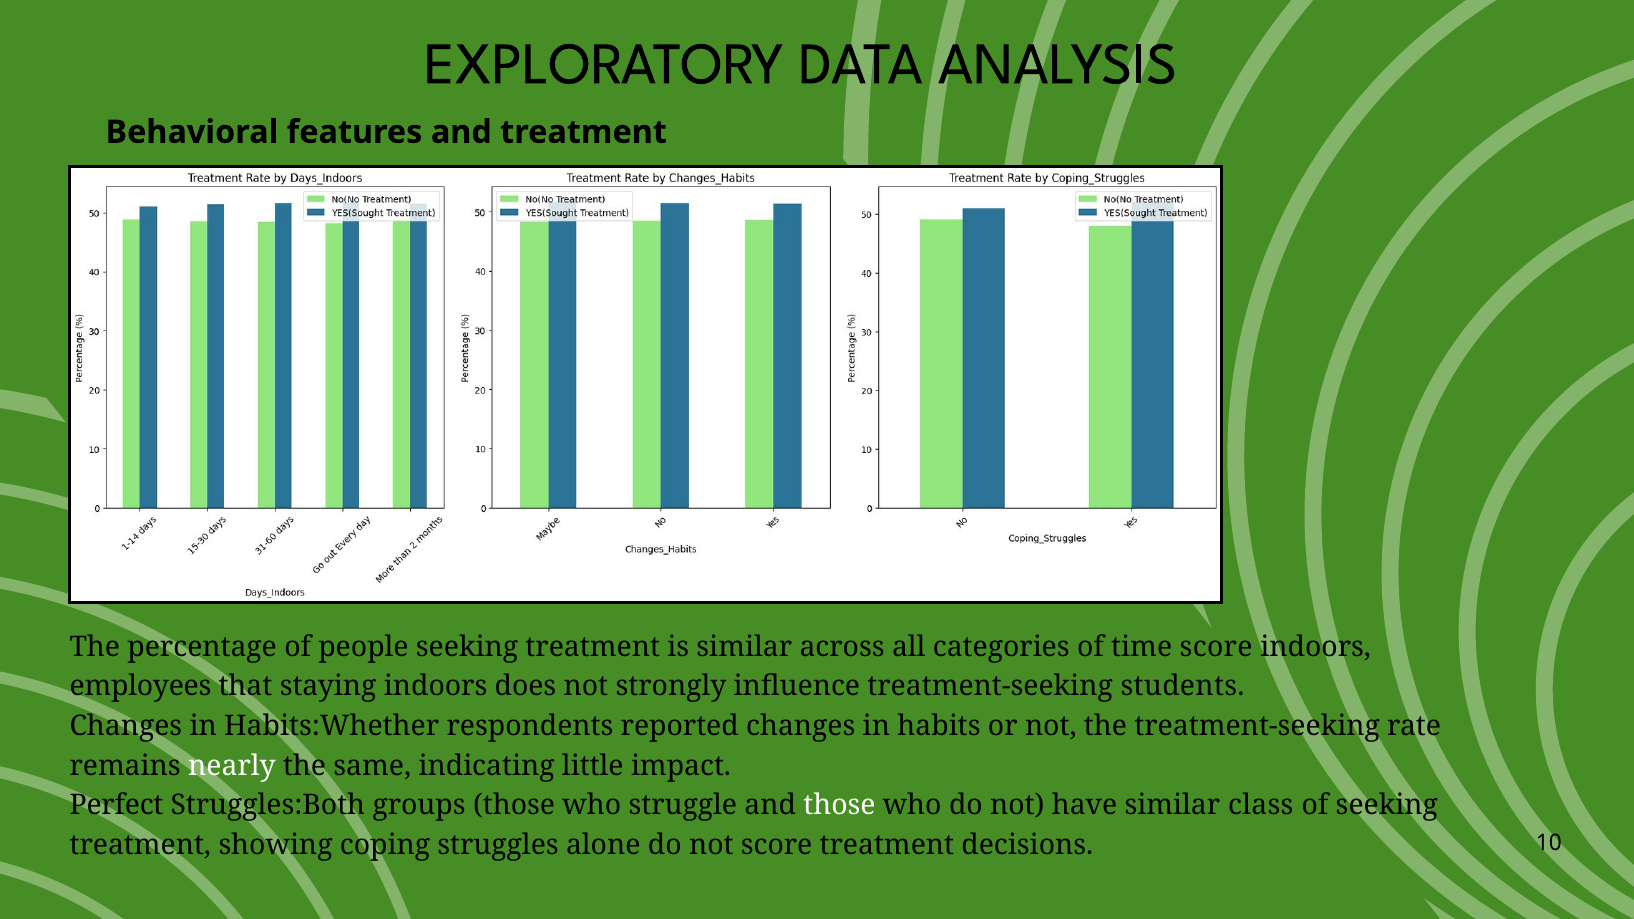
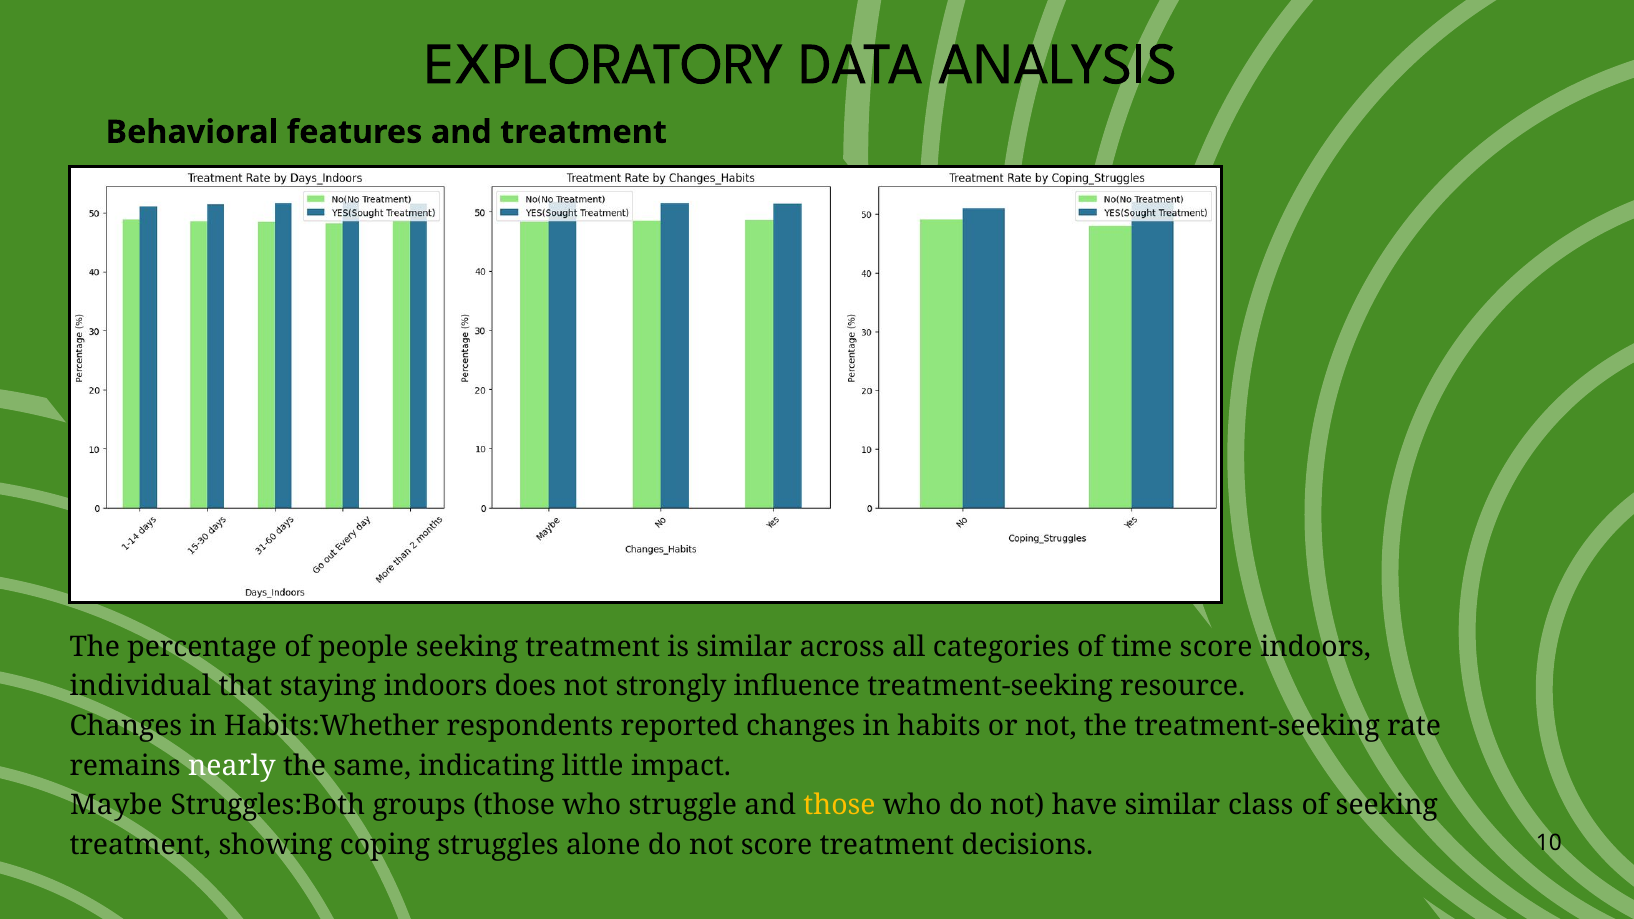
employees: employees -> individual
students: students -> resource
Perfect: Perfect -> Maybe
those at (839, 806) colour: white -> yellow
